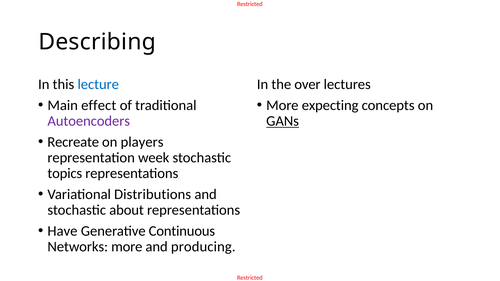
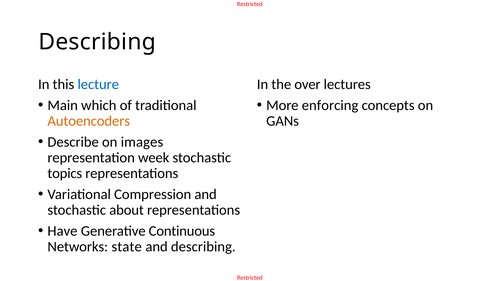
effect: effect -> which
expecting: expecting -> enforcing
Autoencoders colour: purple -> orange
GANs underline: present -> none
Recreate: Recreate -> Describe
players: players -> images
Distributions: Distributions -> Compression
Networks more: more -> state
and producing: producing -> describing
